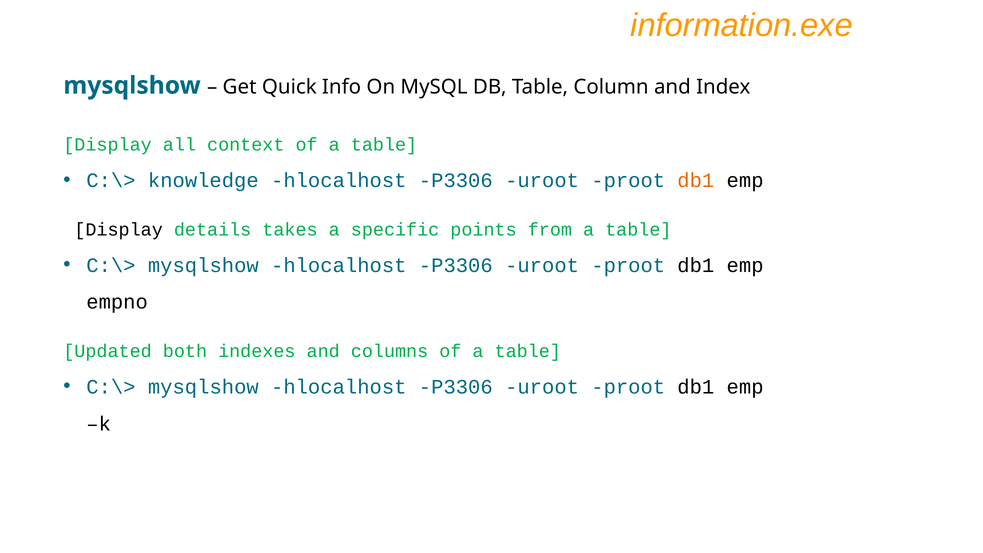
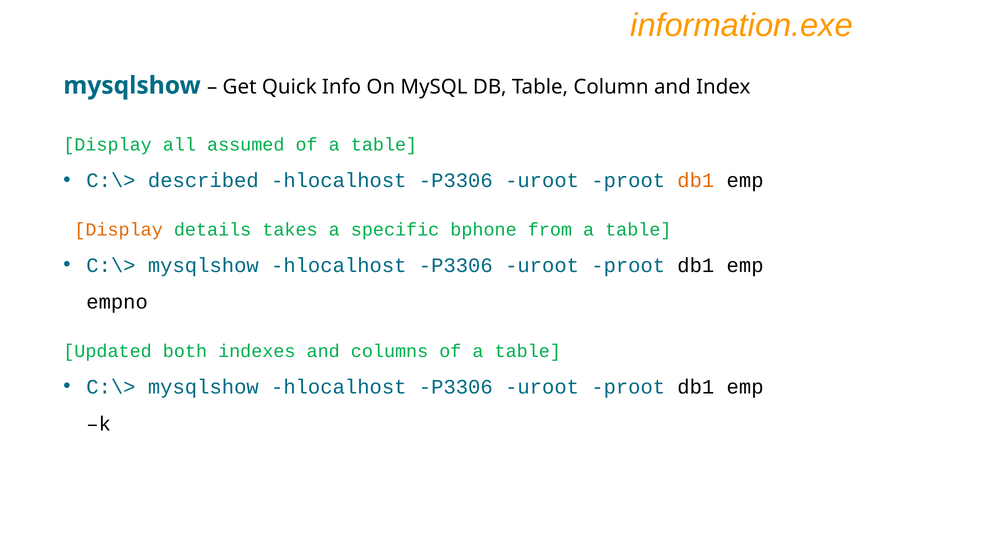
context: context -> assumed
knowledge: knowledge -> described
Display at (119, 229) colour: black -> orange
points: points -> bphone
